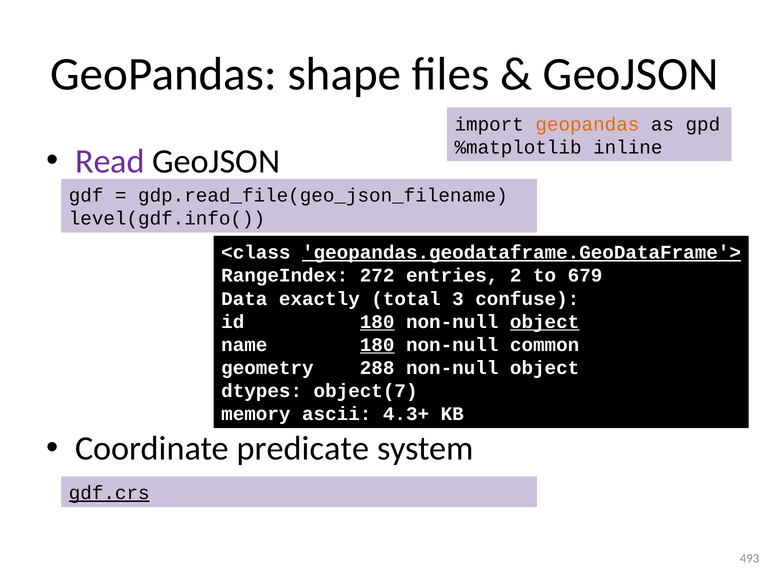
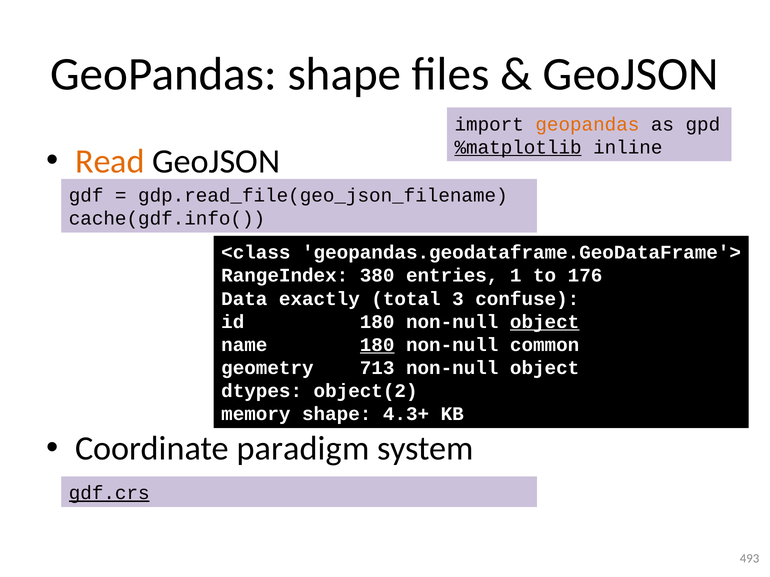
%matplotlib underline: none -> present
Read colour: purple -> orange
level(gdf.info(: level(gdf.info( -> cache(gdf.info(
geopandas.geodataframe.GeoDataFrame'> underline: present -> none
272: 272 -> 380
2: 2 -> 1
679: 679 -> 176
180 at (377, 322) underline: present -> none
288: 288 -> 713
object(7: object(7 -> object(2
memory ascii: ascii -> shape
predicate: predicate -> paradigm
